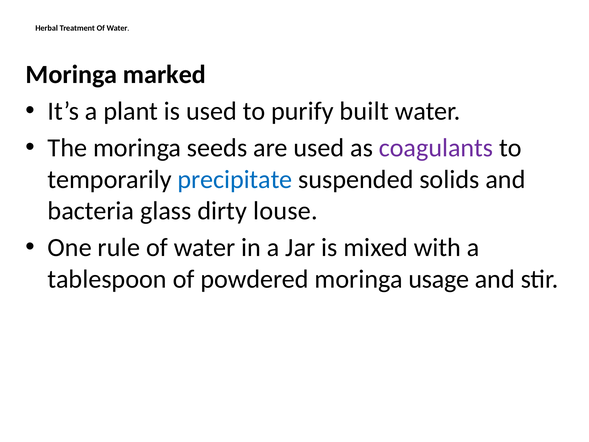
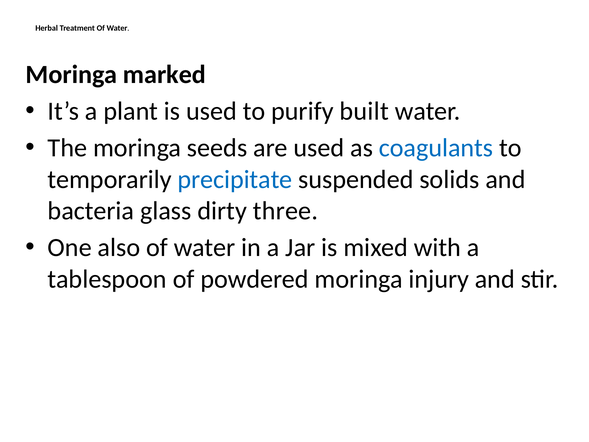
coagulants colour: purple -> blue
louse: louse -> three
rule: rule -> also
usage: usage -> injury
